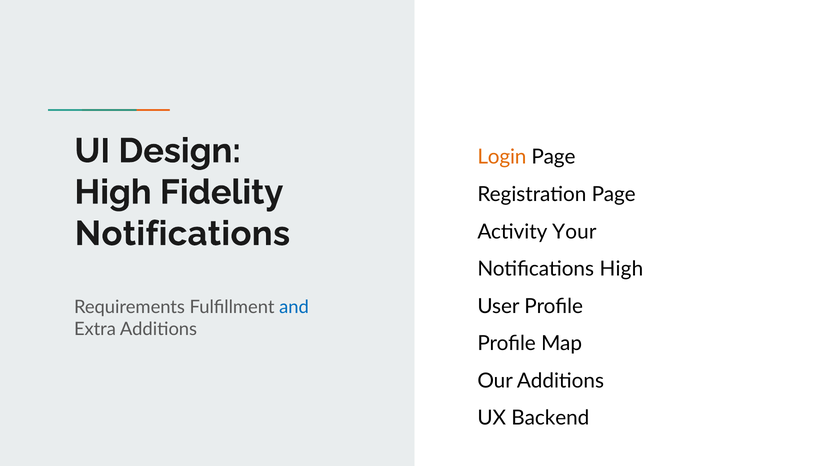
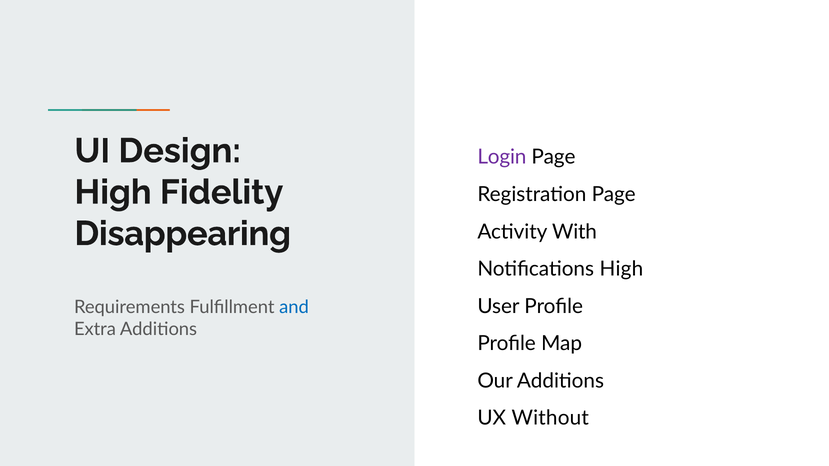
Login colour: orange -> purple
Notifications at (182, 234): Notifications -> Disappearing
Your: Your -> With
Backend: Backend -> Without
